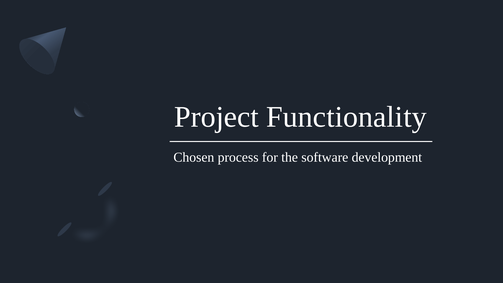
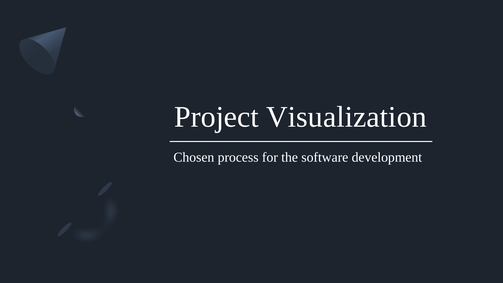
Functionality: Functionality -> Visualization
